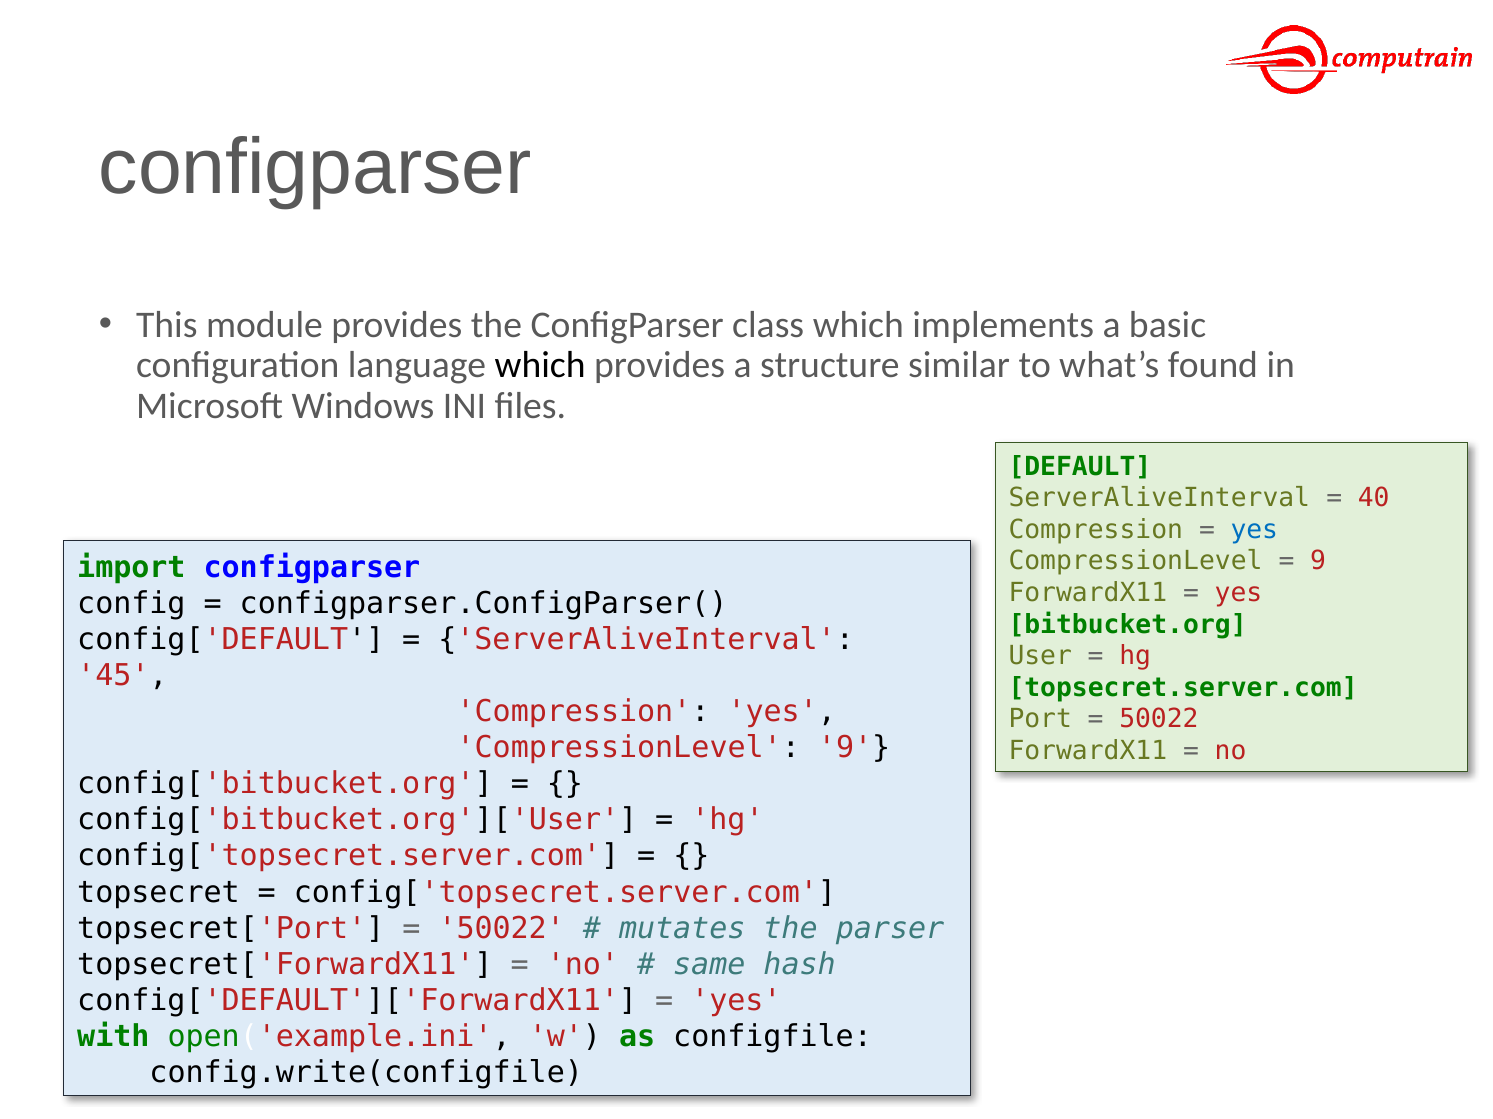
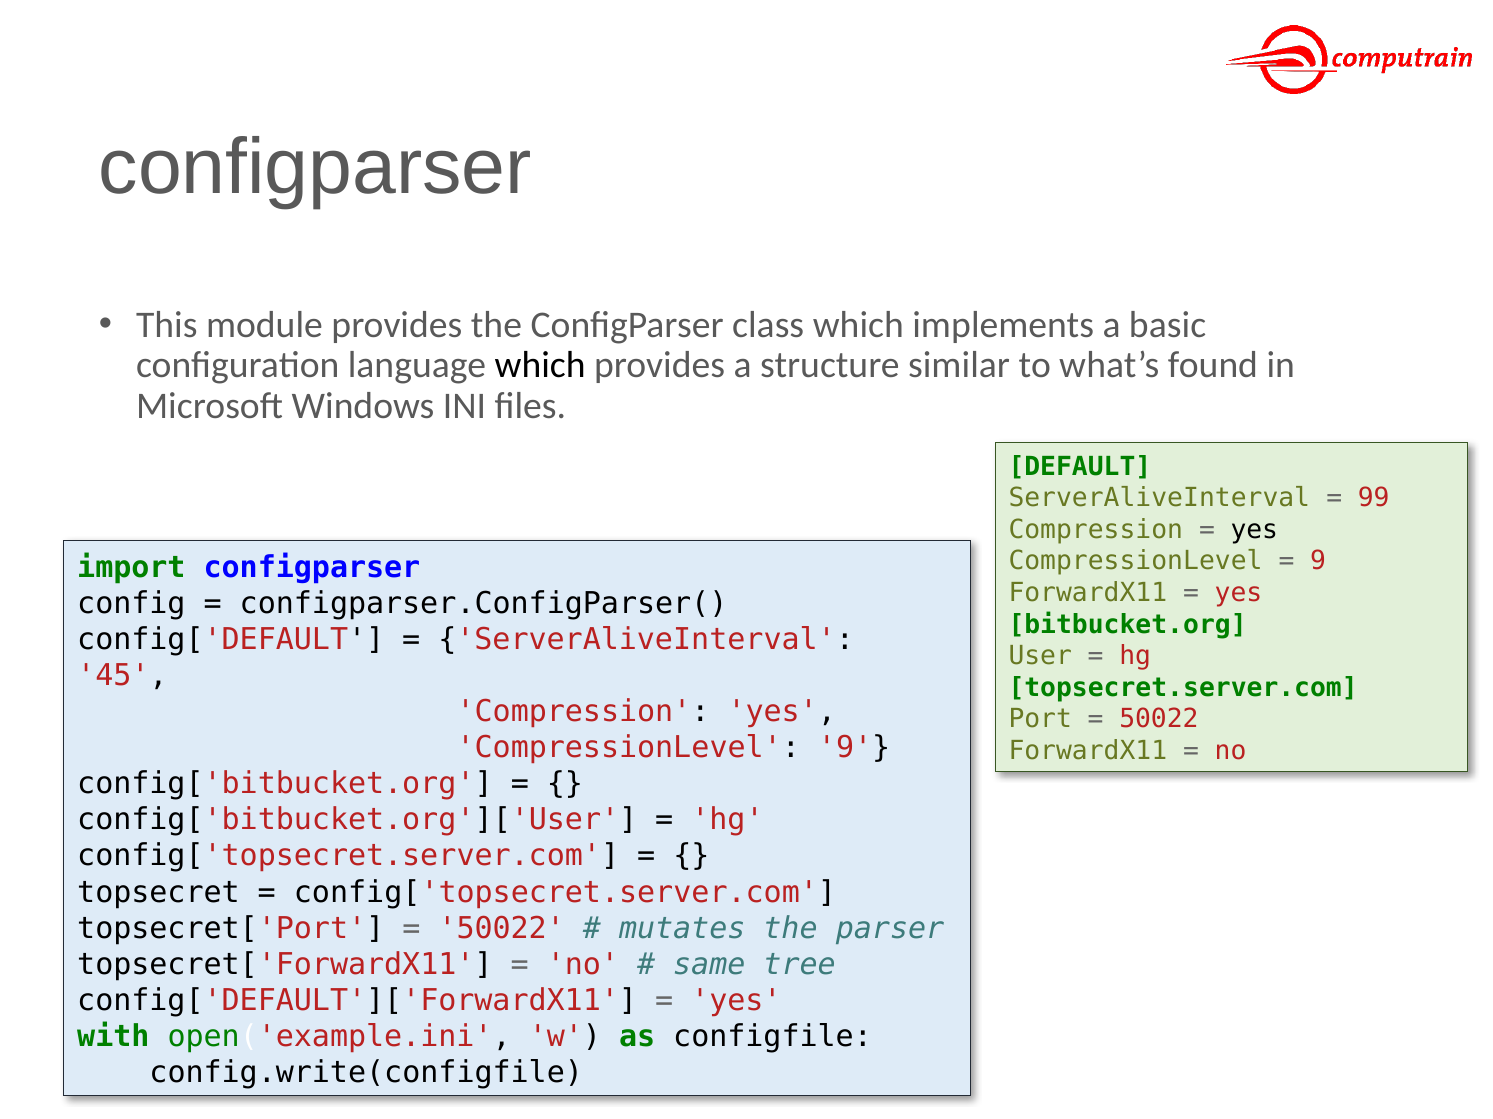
40: 40 -> 99
yes at (1254, 530) colour: blue -> black
hash: hash -> tree
